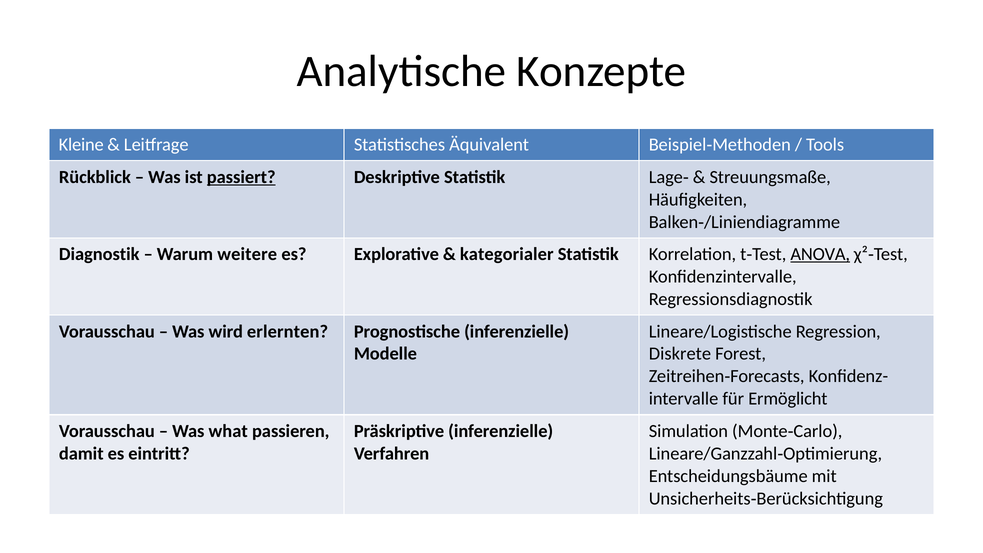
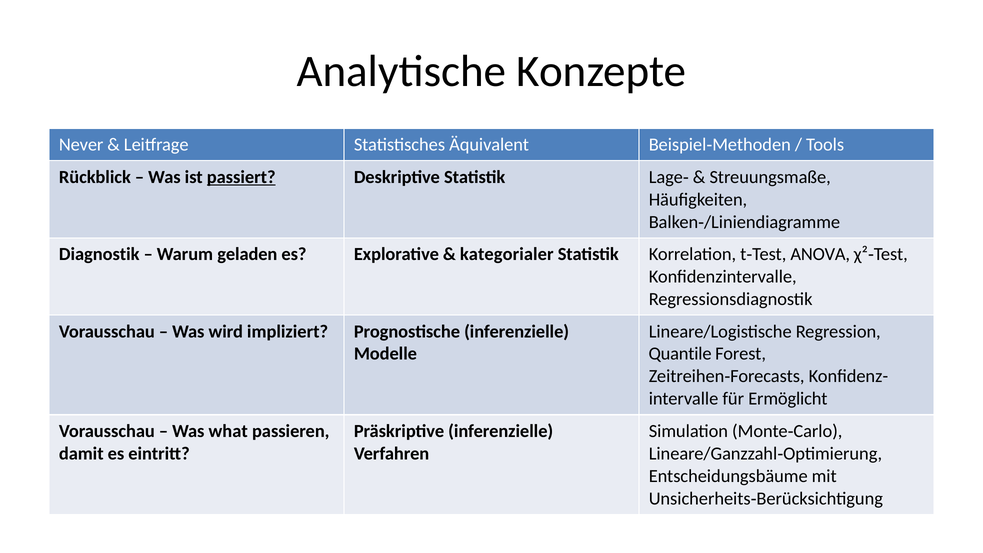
Kleine: Kleine -> Never
weitere: weitere -> geladen
ANOVA underline: present -> none
erlernten: erlernten -> impliziert
Diskrete: Diskrete -> Quantile
